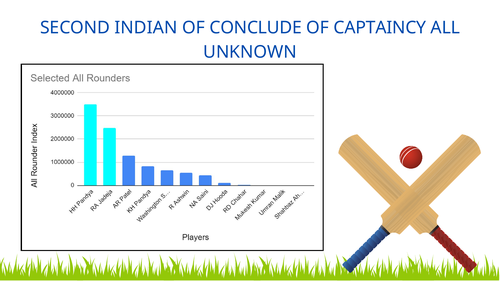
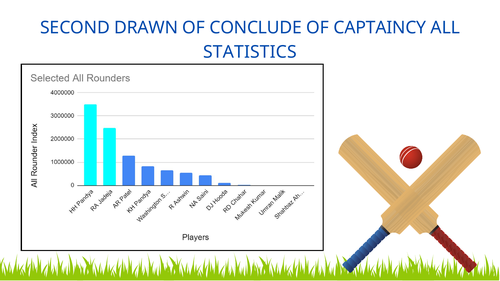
INDIAN: INDIAN -> DRAWN
UNKNOWN: UNKNOWN -> STATISTICS
